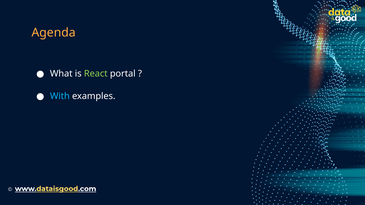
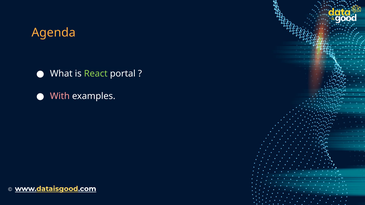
With colour: light blue -> pink
